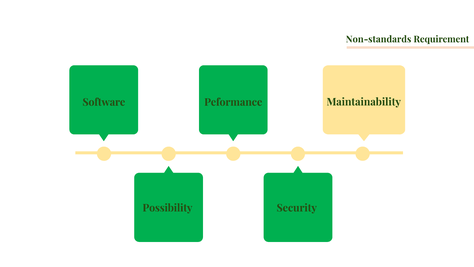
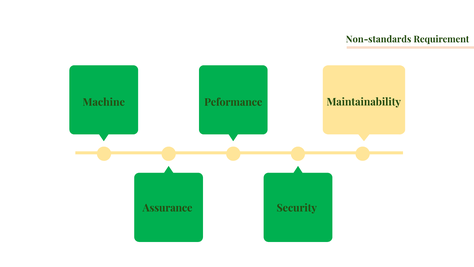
Software: Software -> Machine
Possibility: Possibility -> Assurance
